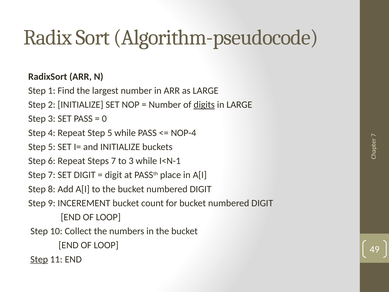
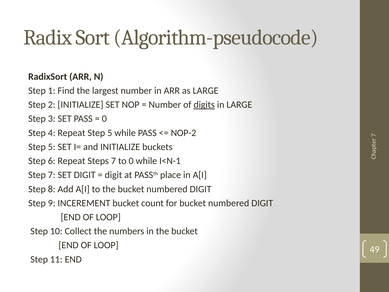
NOP-4: NOP-4 -> NOP-2
to 3: 3 -> 0
Step at (39, 259) underline: present -> none
